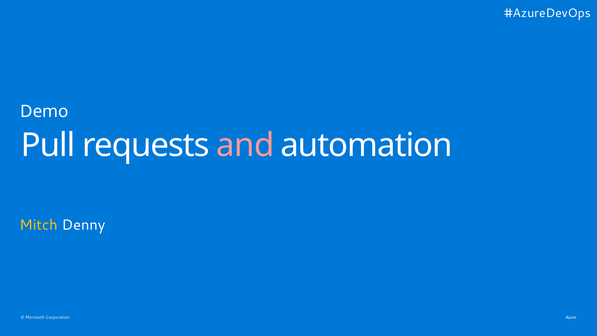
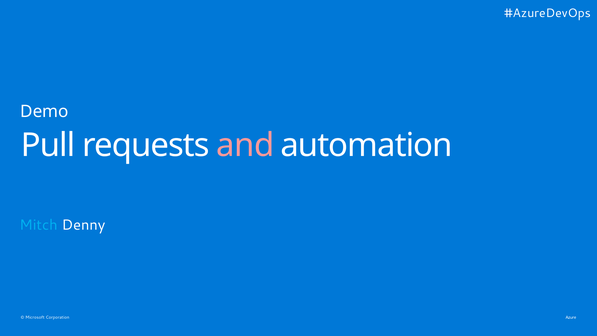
Mitch colour: yellow -> light blue
